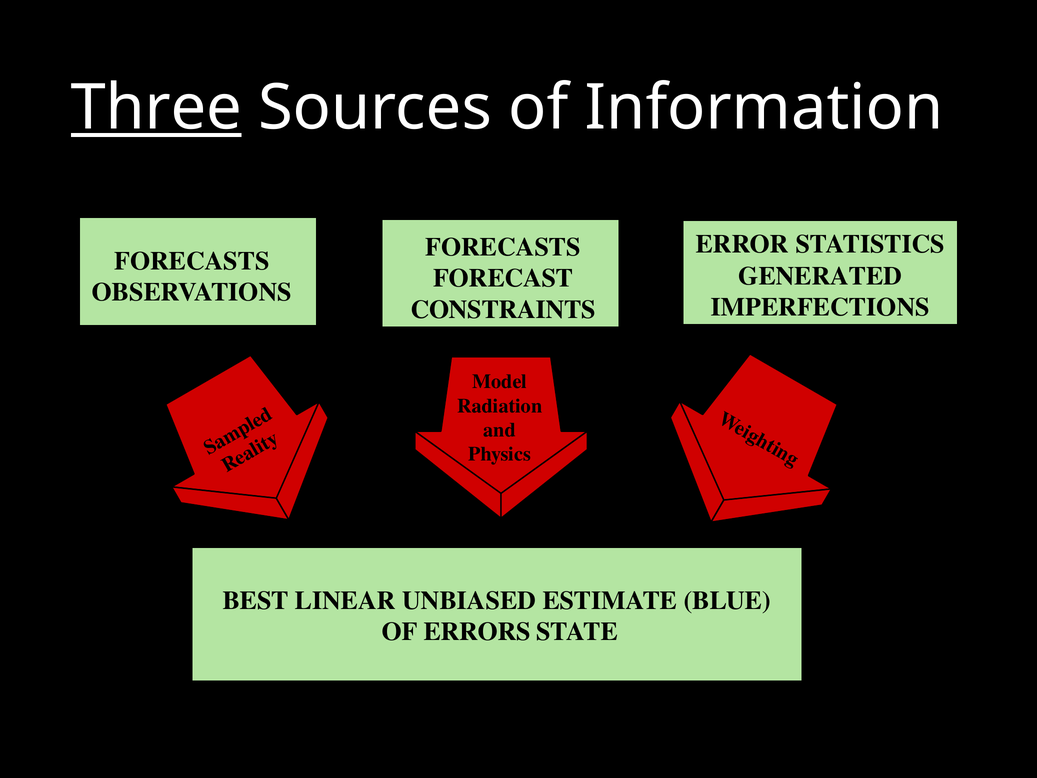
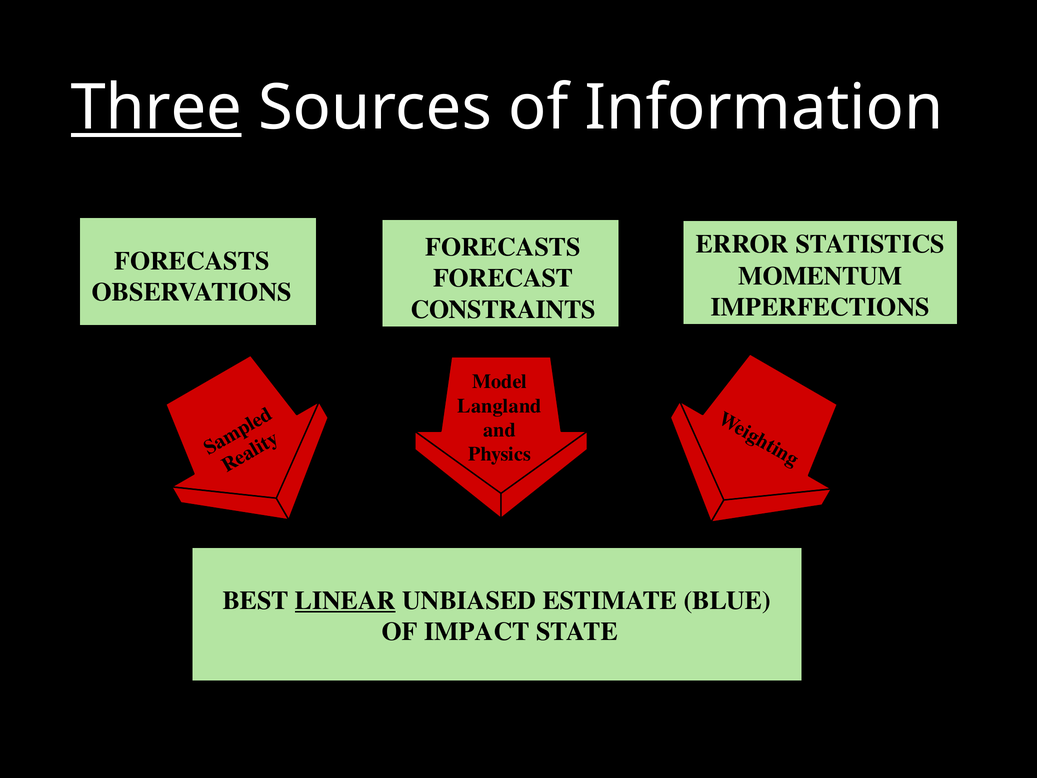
GENERATED: GENERATED -> MOMENTUM
Radiation: Radiation -> Langland
LINEAR underline: none -> present
ERRORS: ERRORS -> IMPACT
